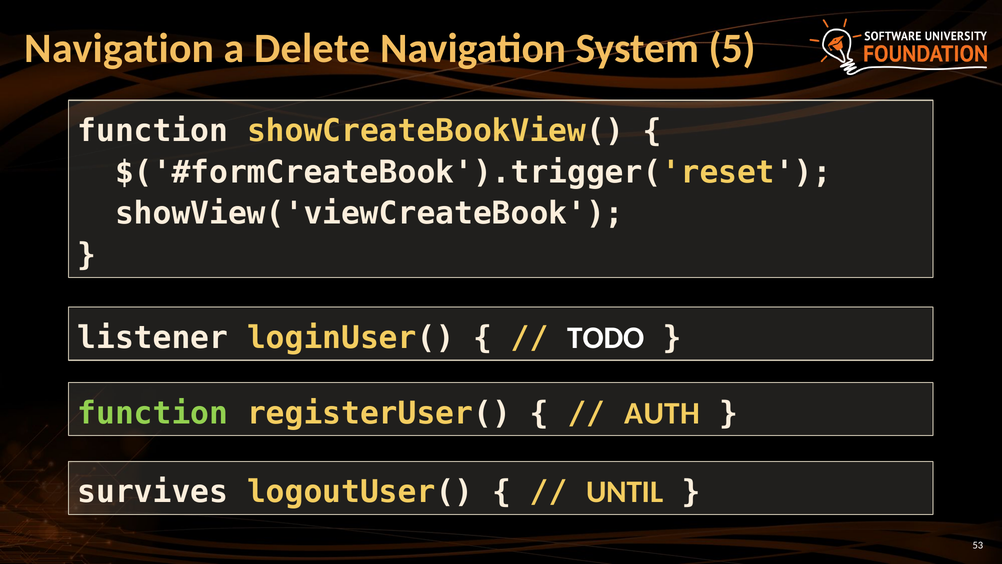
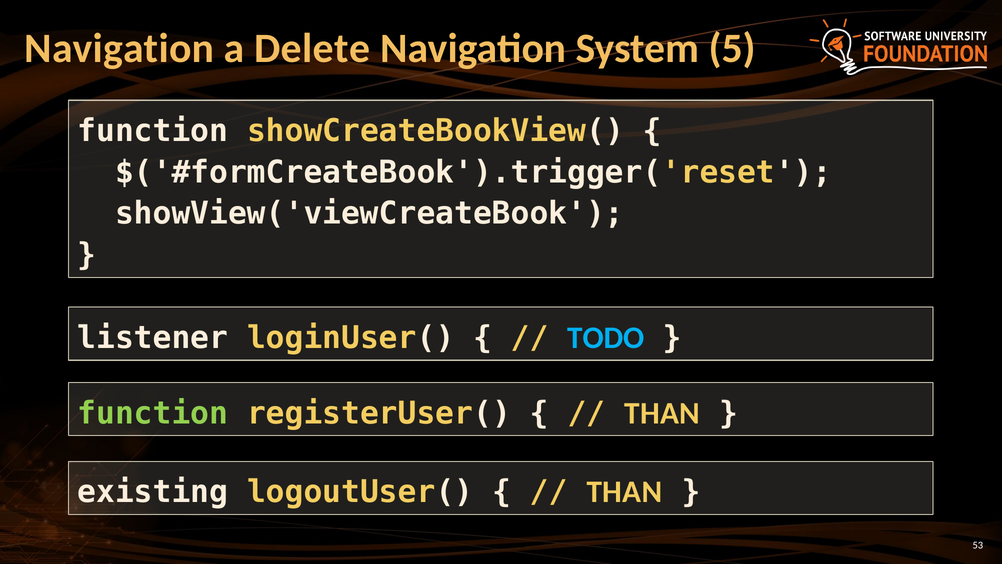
TODO colour: white -> light blue
AUTH at (662, 413): AUTH -> THAN
survives: survives -> existing
UNTIL at (625, 492): UNTIL -> THAN
